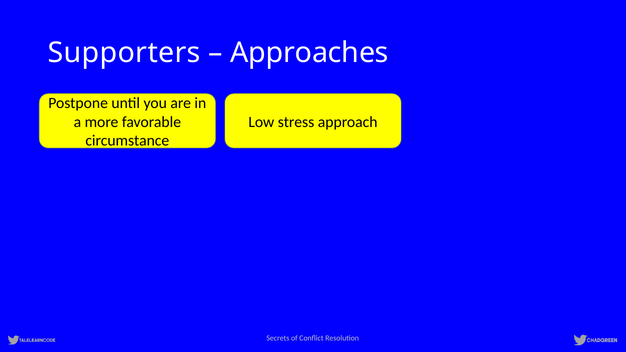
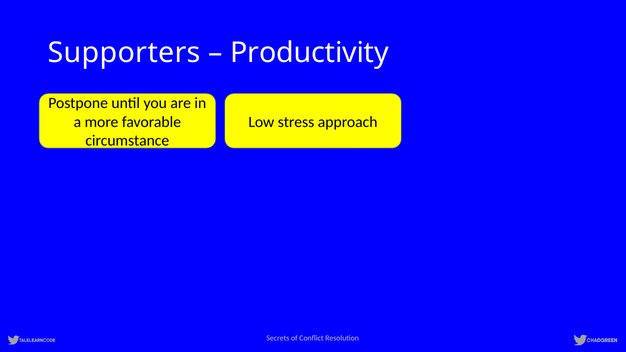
Approaches: Approaches -> Productivity
